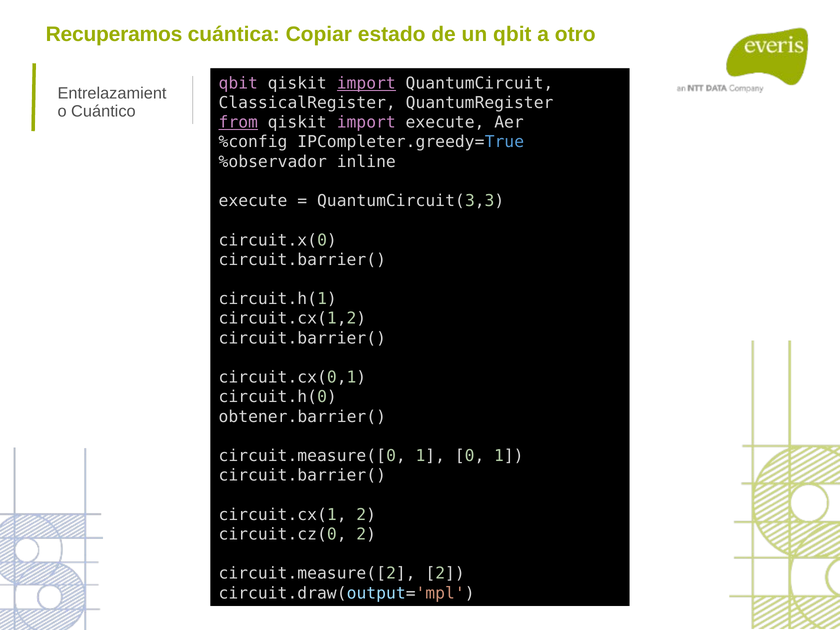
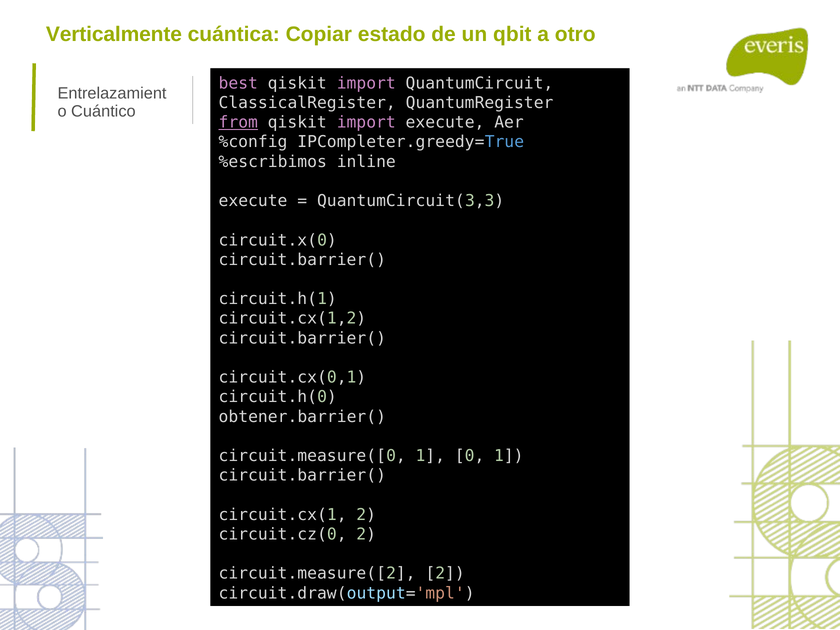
Recuperamos: Recuperamos -> Verticalmente
qbit at (238, 83): qbit -> best
import at (366, 83) underline: present -> none
%observador: %observador -> %escribimos
